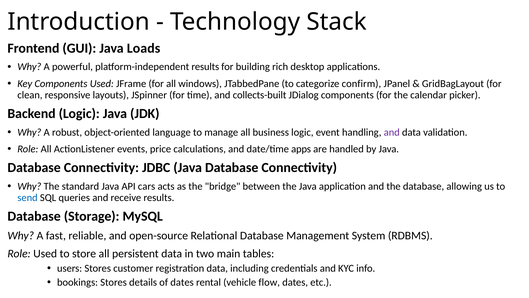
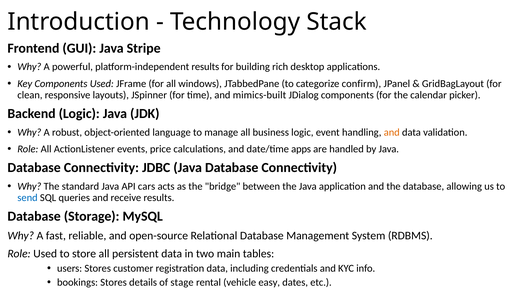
Loads: Loads -> Stripe
collects-built: collects-built -> mimics-built
and at (392, 132) colour: purple -> orange
of dates: dates -> stage
flow: flow -> easy
